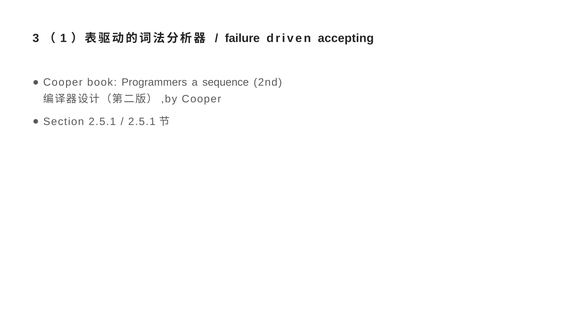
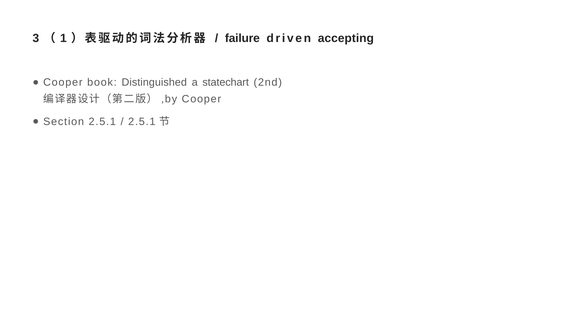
Programmers: Programmers -> Distinguished
sequence: sequence -> statechart
